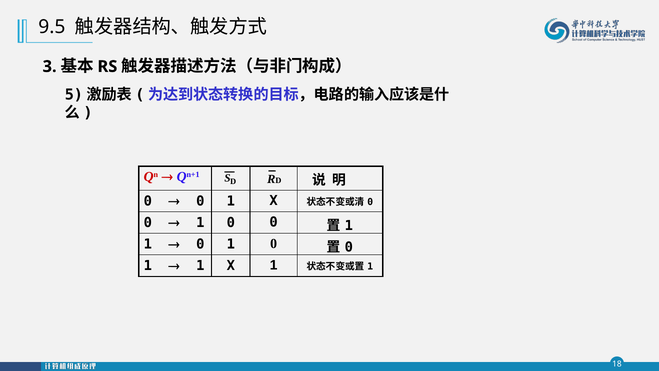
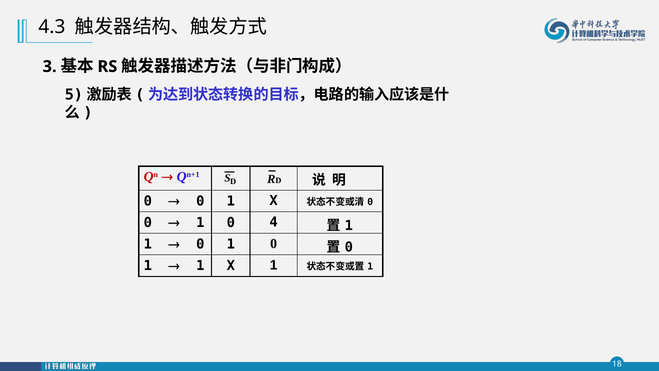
9.5: 9.5 -> 4.3
1 0 0: 0 -> 4
